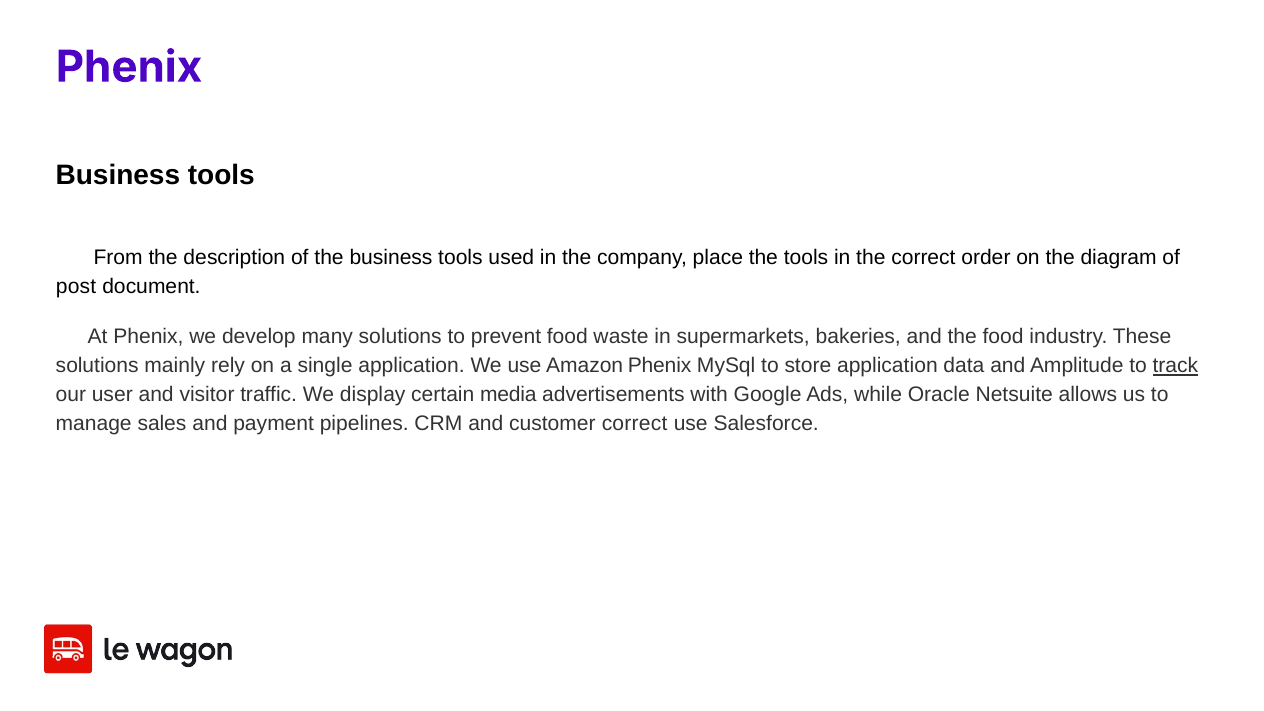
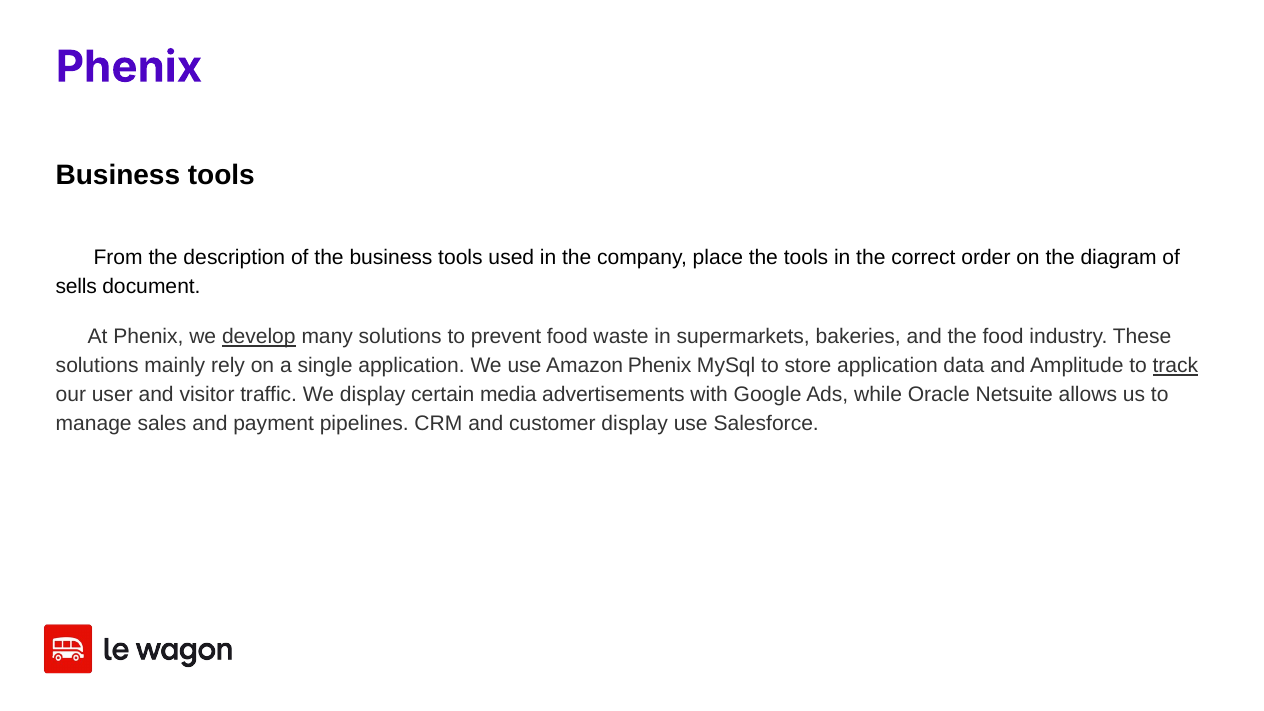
post: post -> sells
develop underline: none -> present
customer correct: correct -> display
